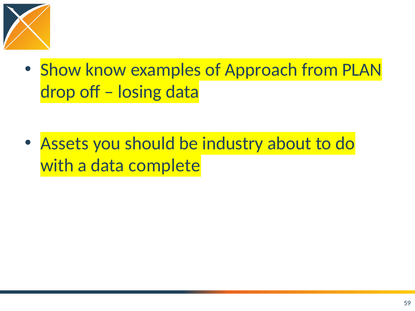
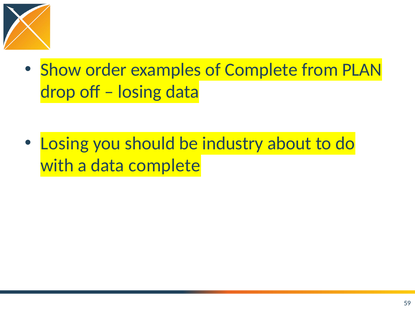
know: know -> order
of Approach: Approach -> Complete
Assets at (65, 144): Assets -> Losing
